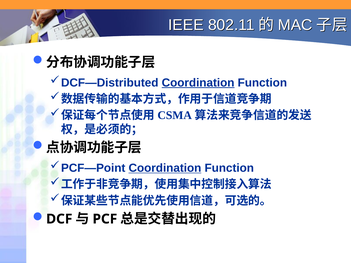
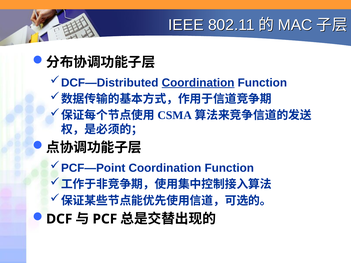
Coordination at (165, 168) underline: present -> none
